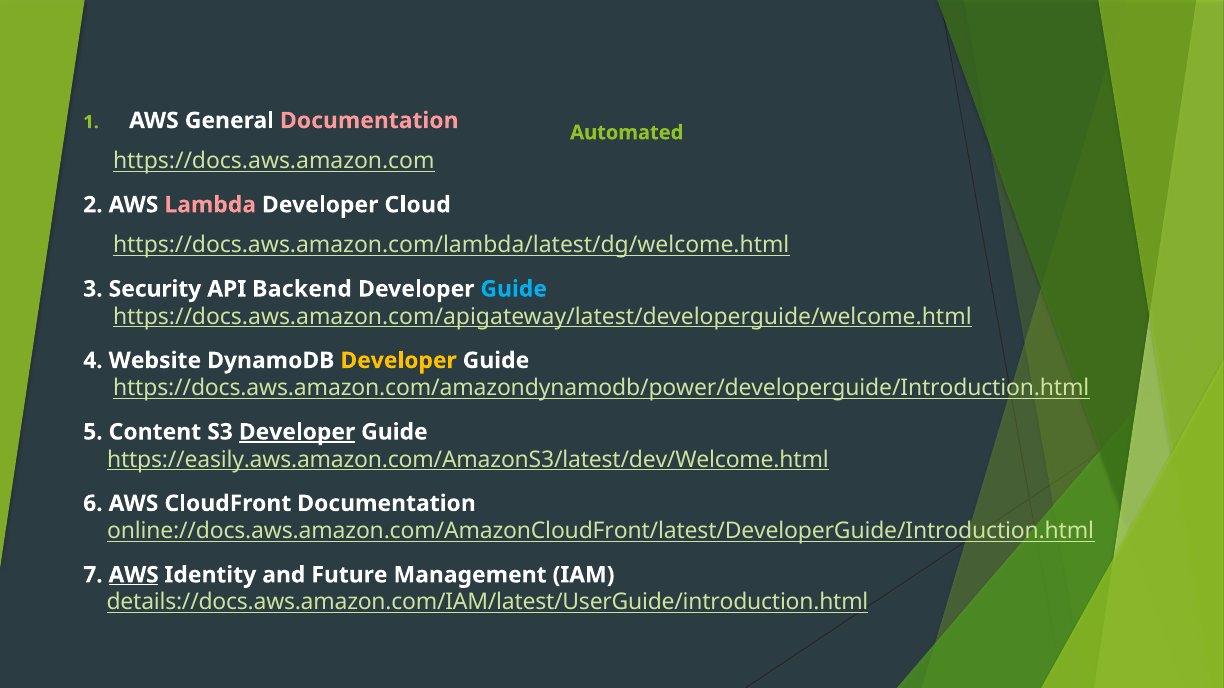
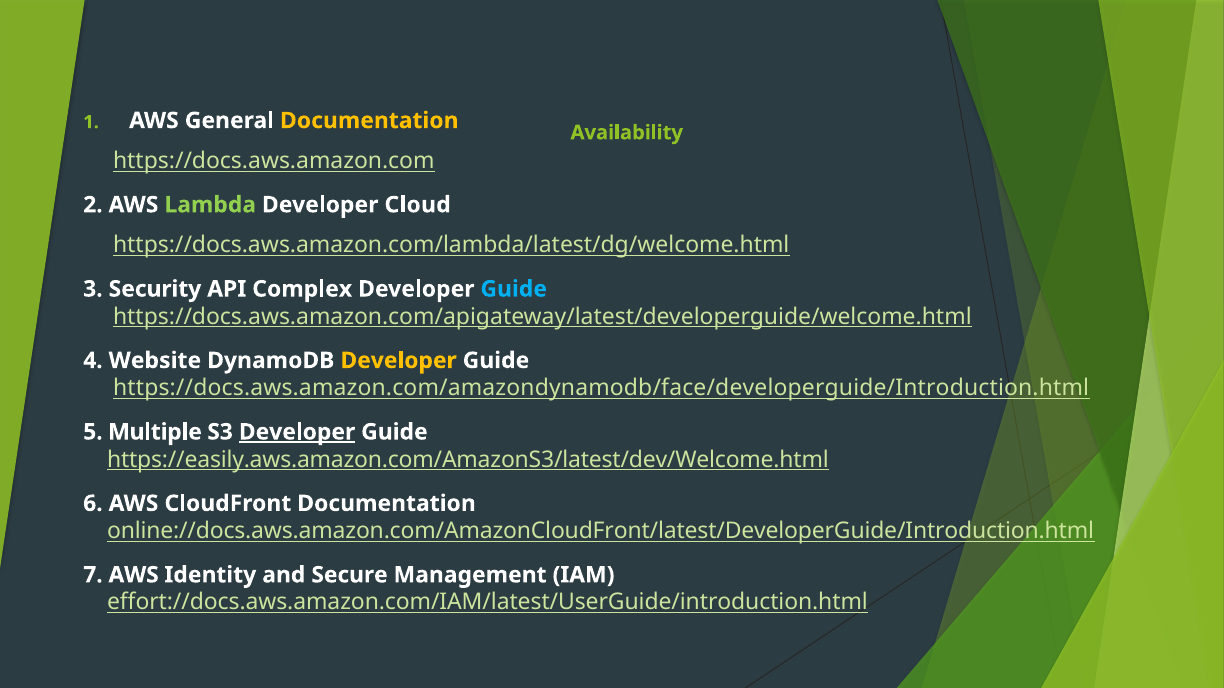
Documentation at (369, 121) colour: pink -> yellow
Automated: Automated -> Availability
Lambda colour: pink -> light green
Backend: Backend -> Complex
https://docs.aws.amazon.com/amazondynamodb/power/developerguide/Introduction.html: https://docs.aws.amazon.com/amazondynamodb/power/developerguide/Introduction.html -> https://docs.aws.amazon.com/amazondynamodb/face/developerguide/Introduction.html
Content: Content -> Multiple
AWS at (134, 575) underline: present -> none
Future: Future -> Secure
details://docs.aws.amazon.com/IAM/latest/UserGuide/introduction.html: details://docs.aws.amazon.com/IAM/latest/UserGuide/introduction.html -> effort://docs.aws.amazon.com/IAM/latest/UserGuide/introduction.html
